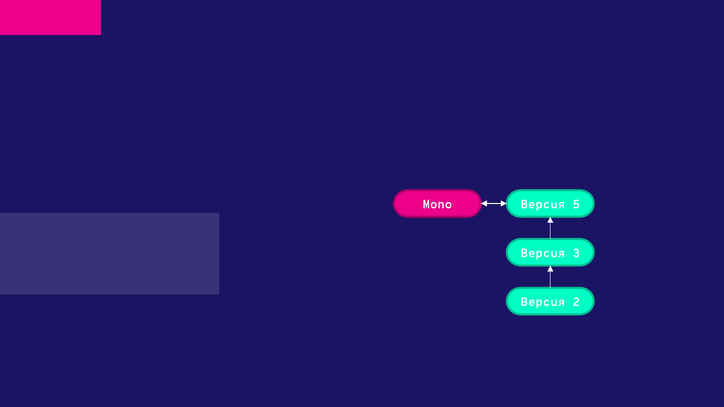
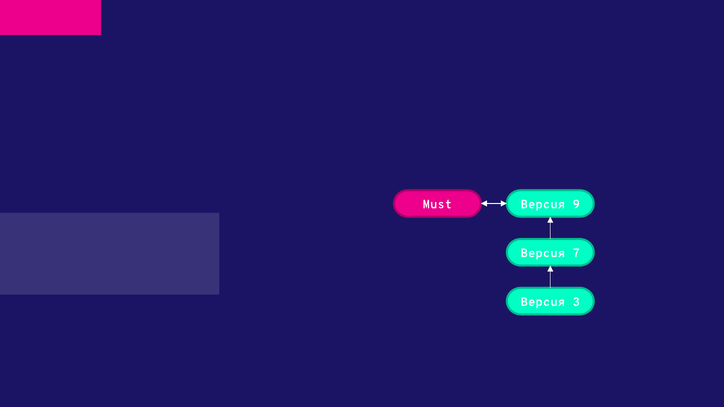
Mono: Mono -> Must
5: 5 -> 9
3: 3 -> 7
2: 2 -> 3
